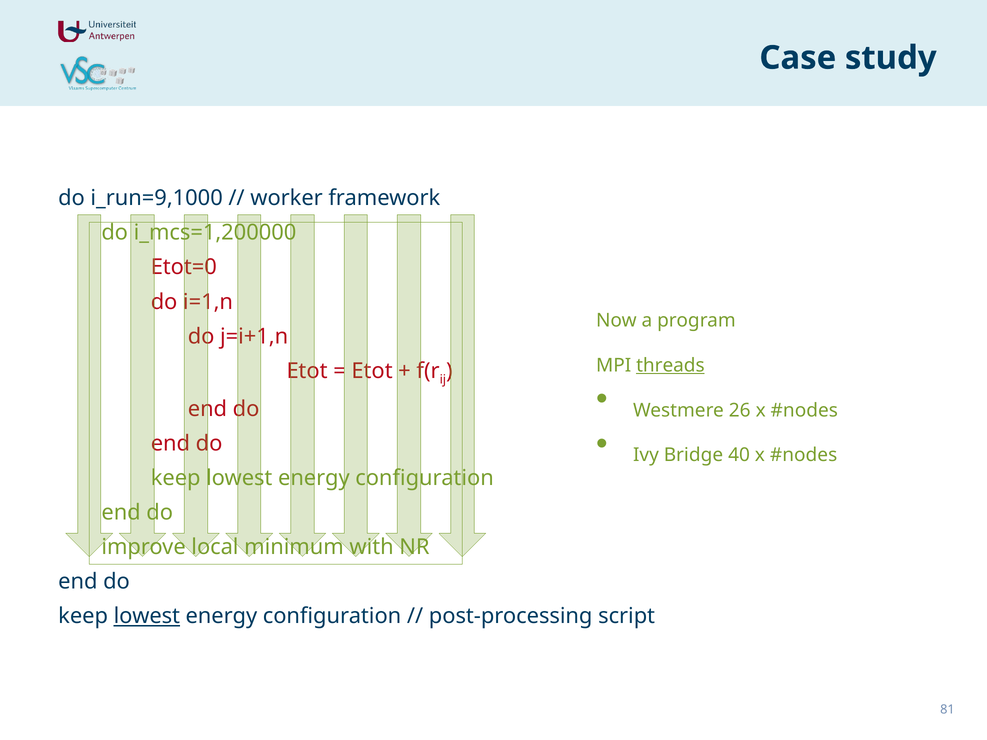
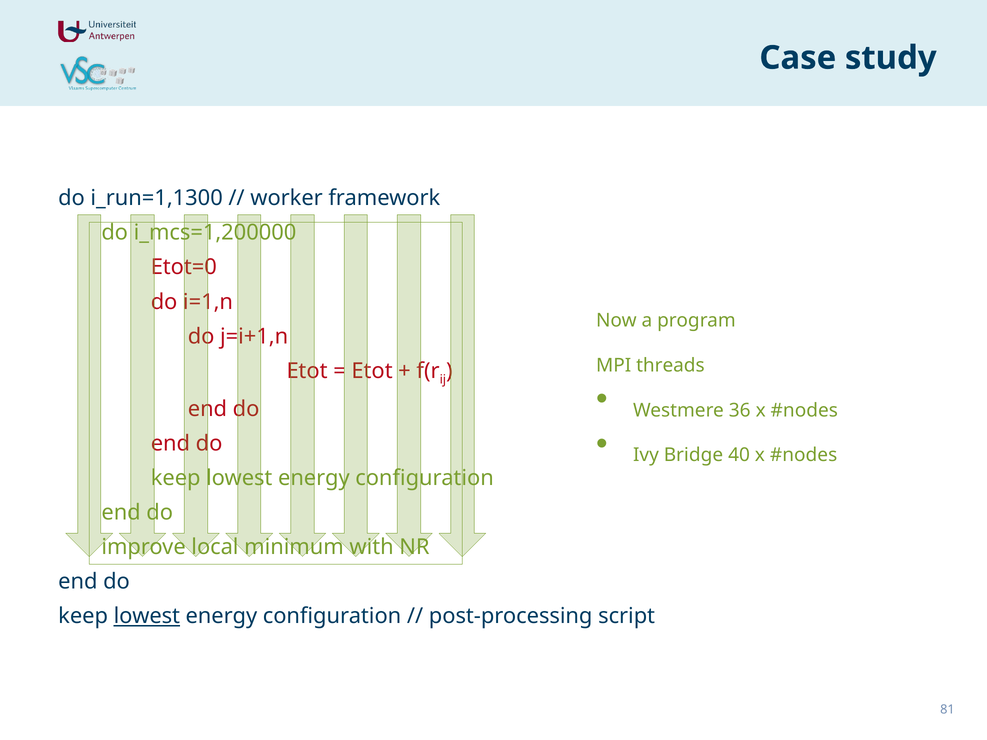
i_run=9,1000: i_run=9,1000 -> i_run=1,1300
threads underline: present -> none
26: 26 -> 36
